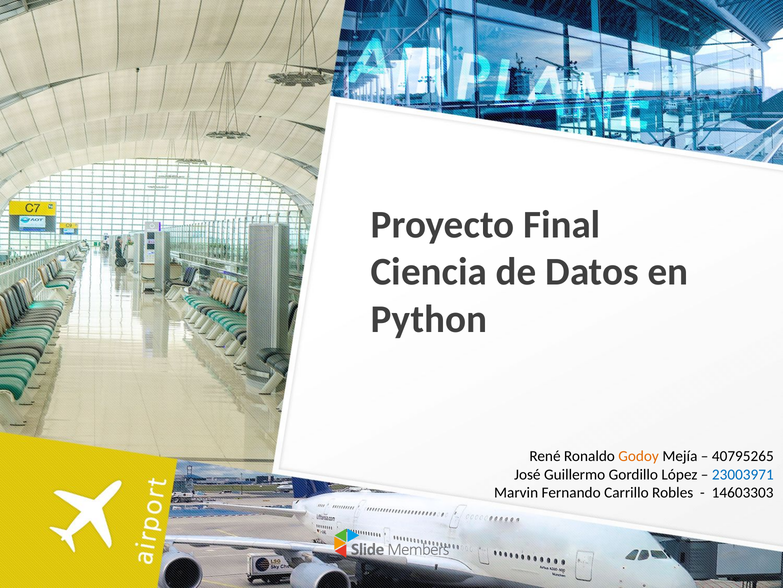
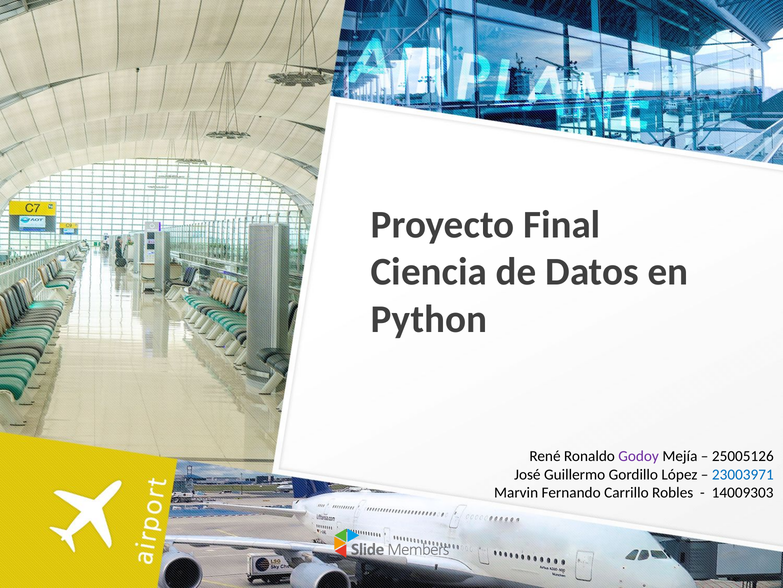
Godoy colour: orange -> purple
40795265: 40795265 -> 25005126
14603303: 14603303 -> 14009303
